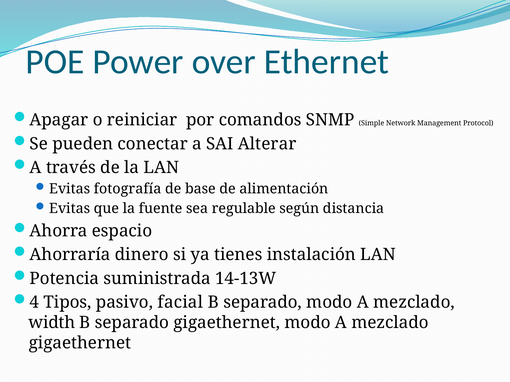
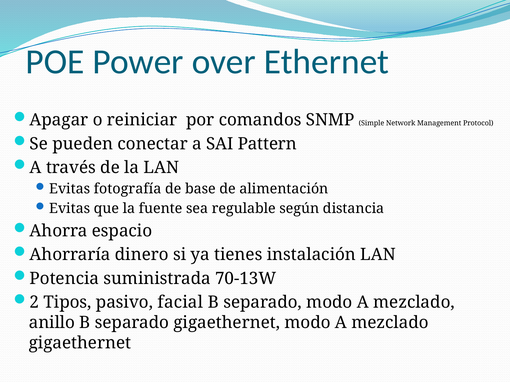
Alterar: Alterar -> Pattern
14-13W: 14-13W -> 70-13W
4: 4 -> 2
width: width -> anillo
